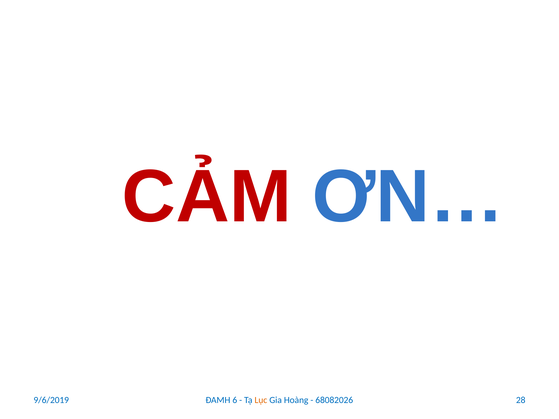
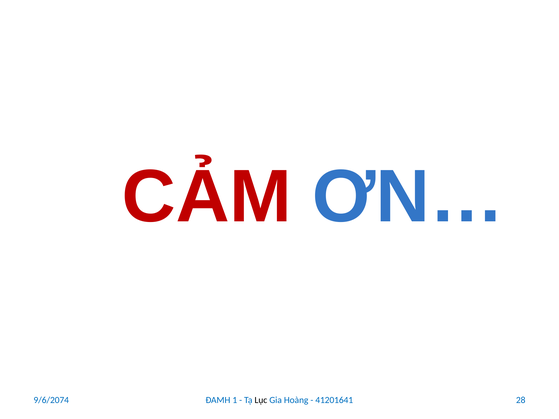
9/6/2019: 9/6/2019 -> 9/6/2074
6: 6 -> 1
Lục colour: orange -> black
68082026: 68082026 -> 41201641
